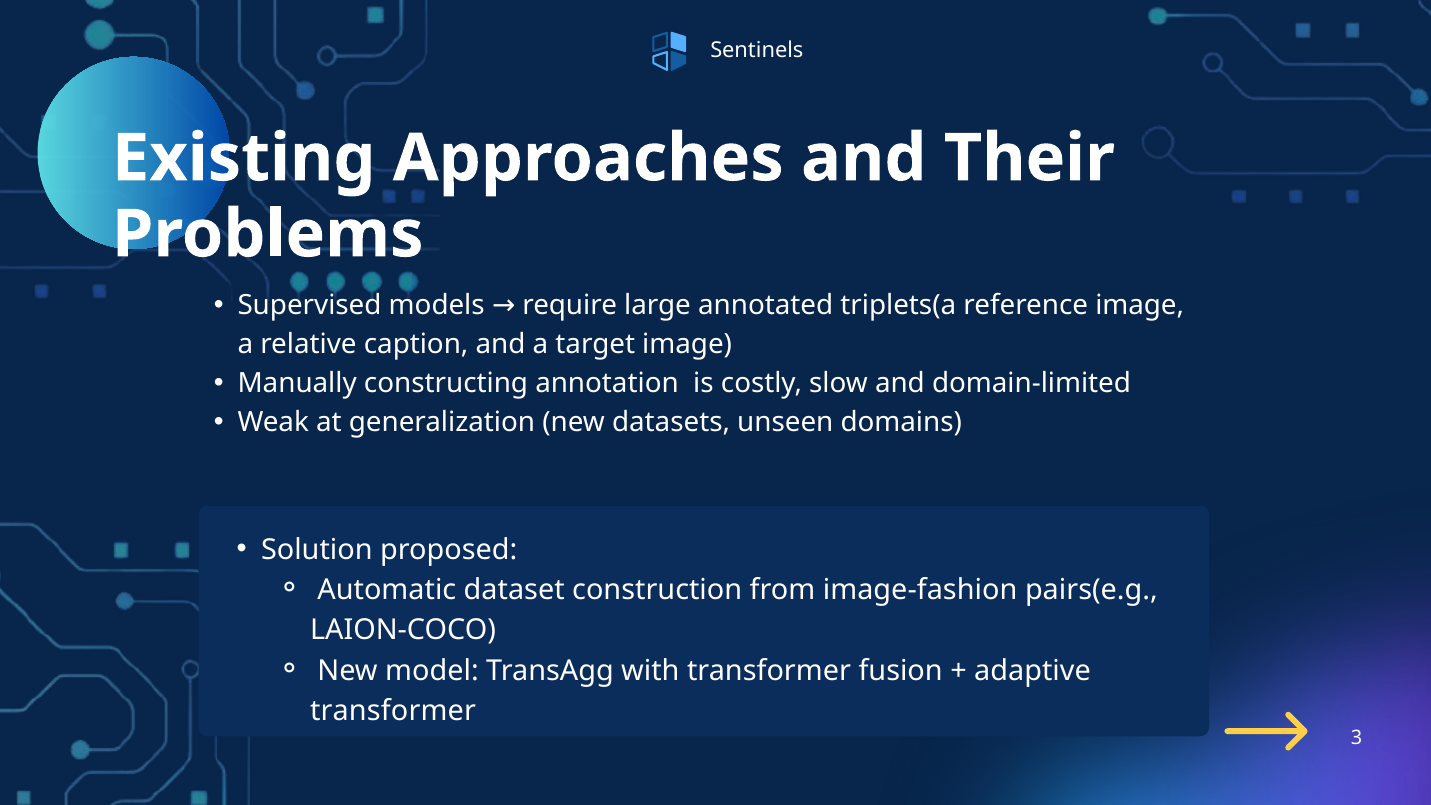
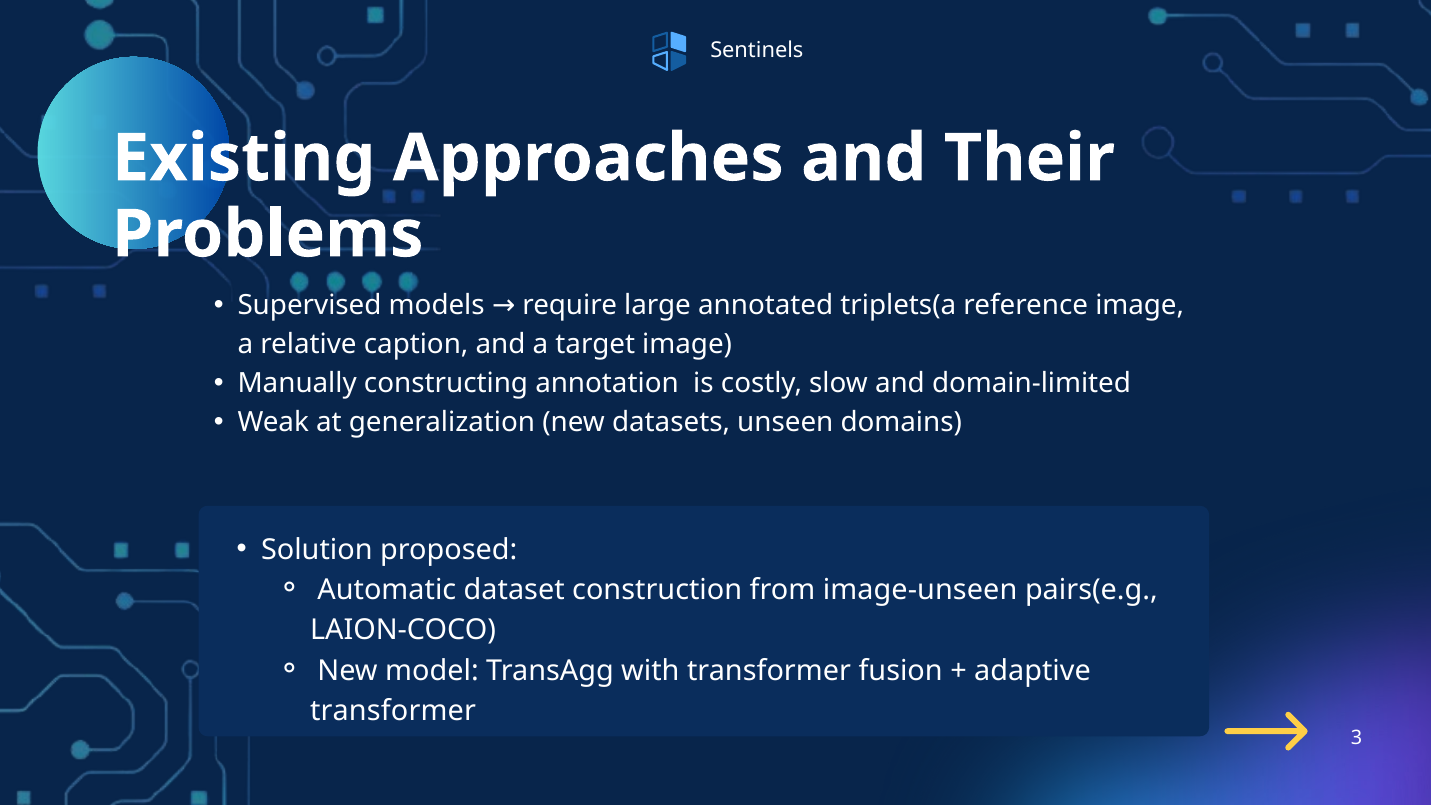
image-fashion: image-fashion -> image-unseen
